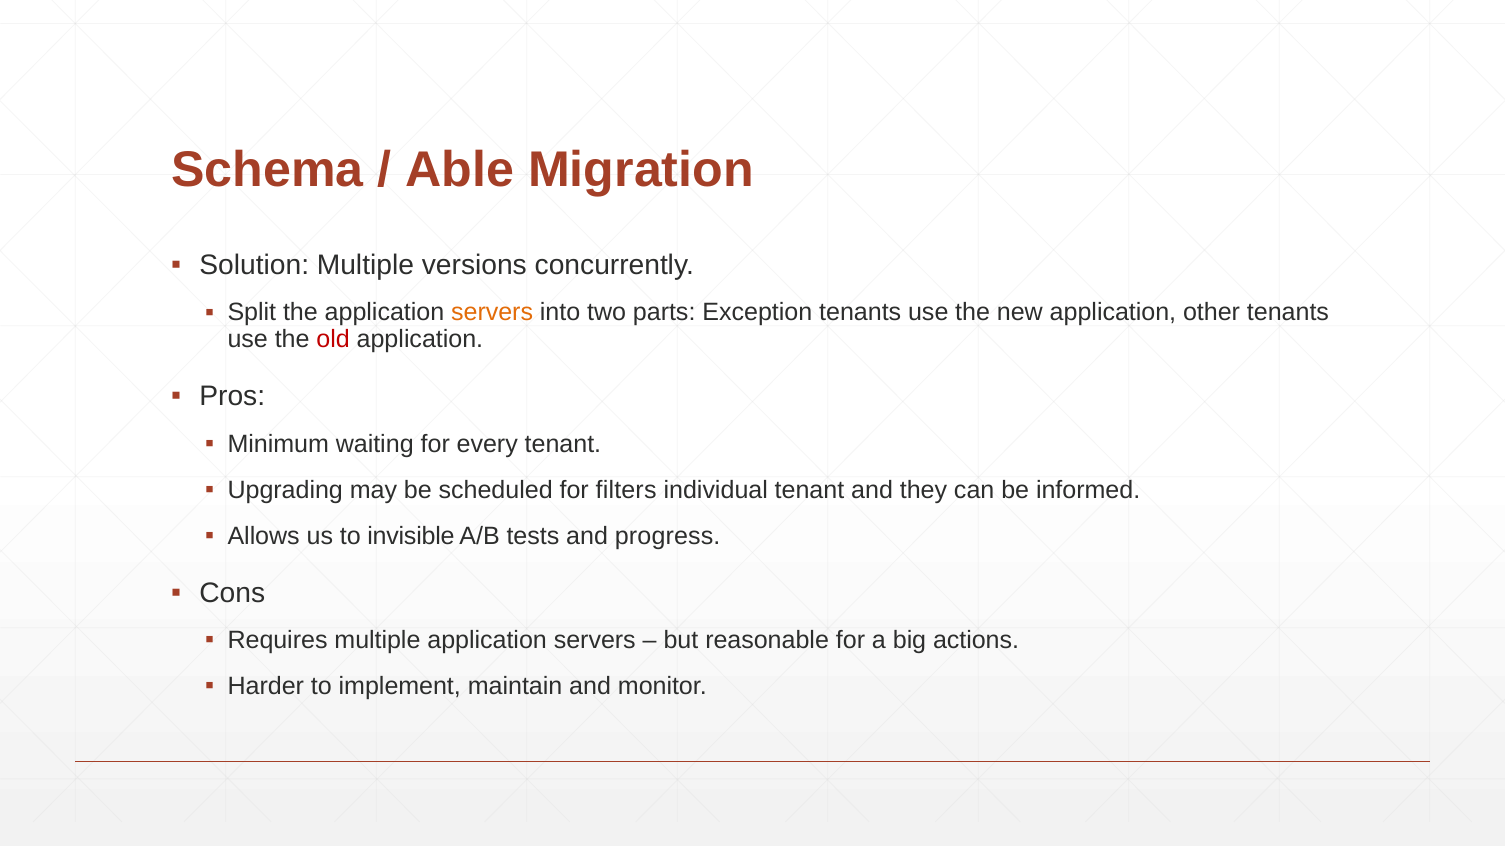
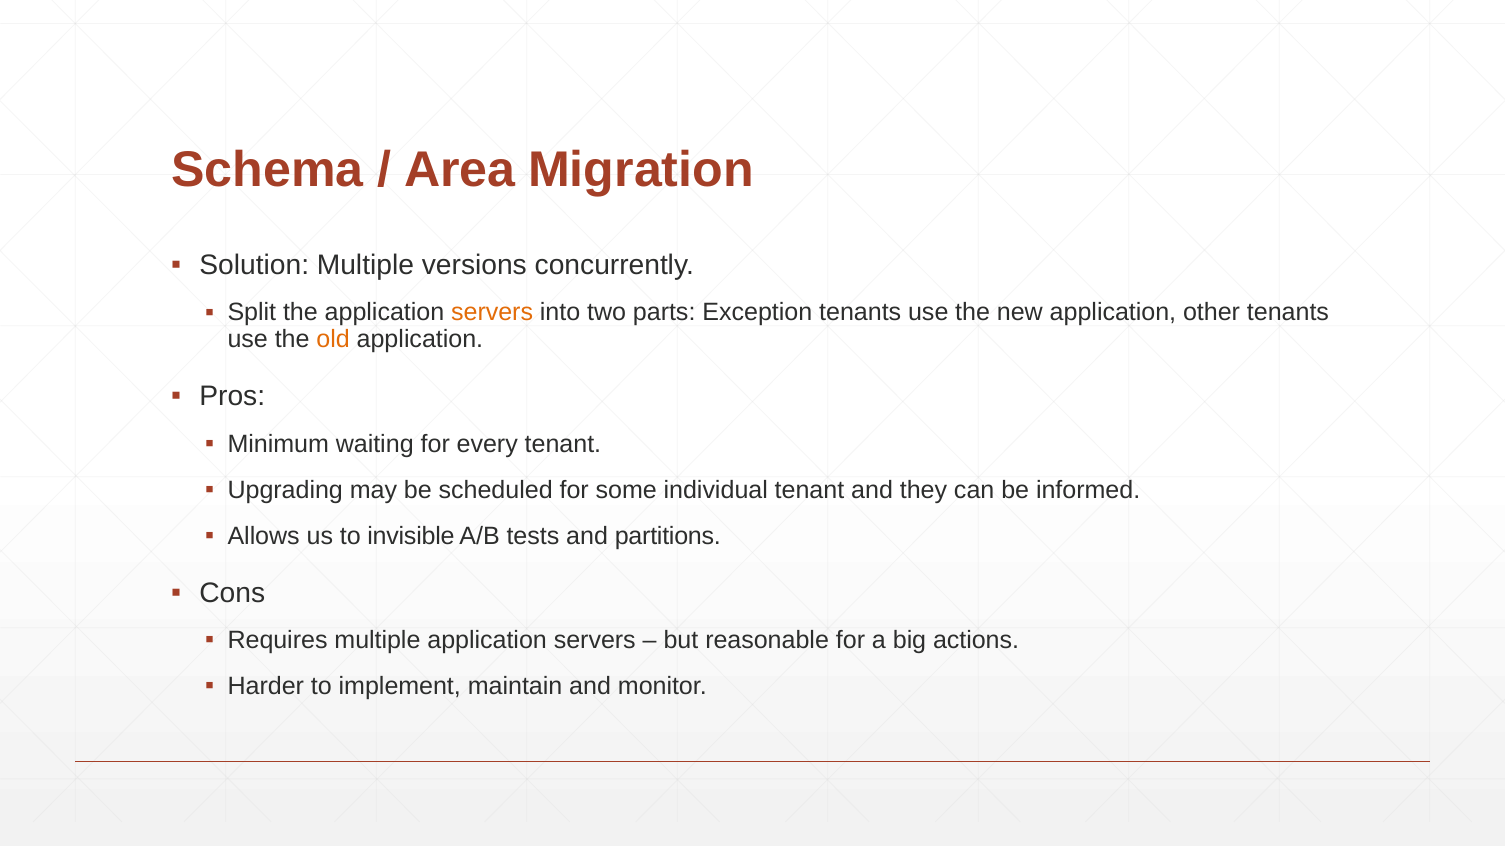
Able: Able -> Area
old colour: red -> orange
filters: filters -> some
progress: progress -> partitions
